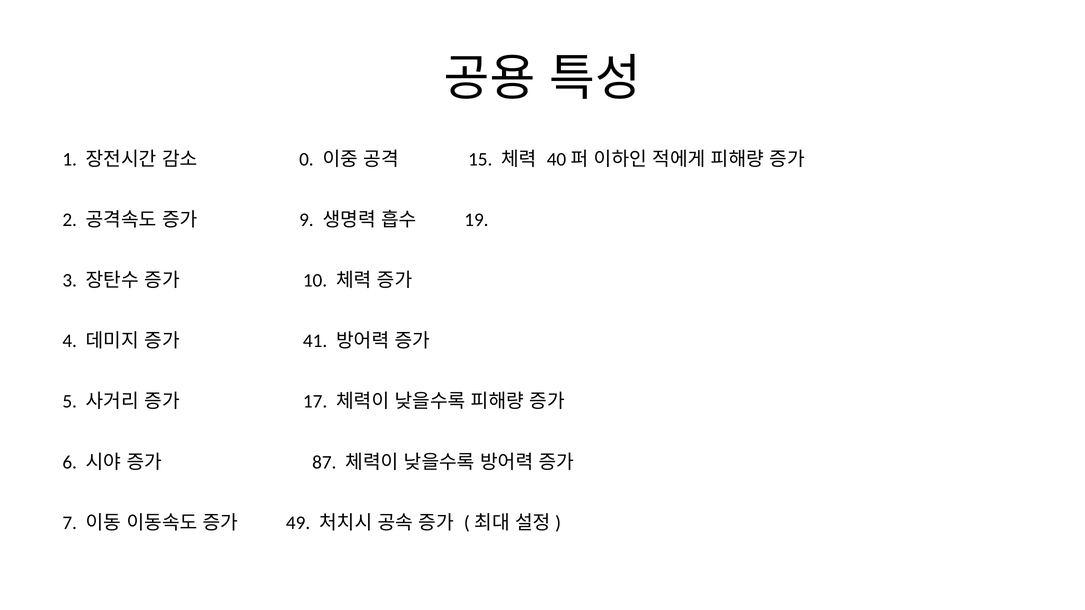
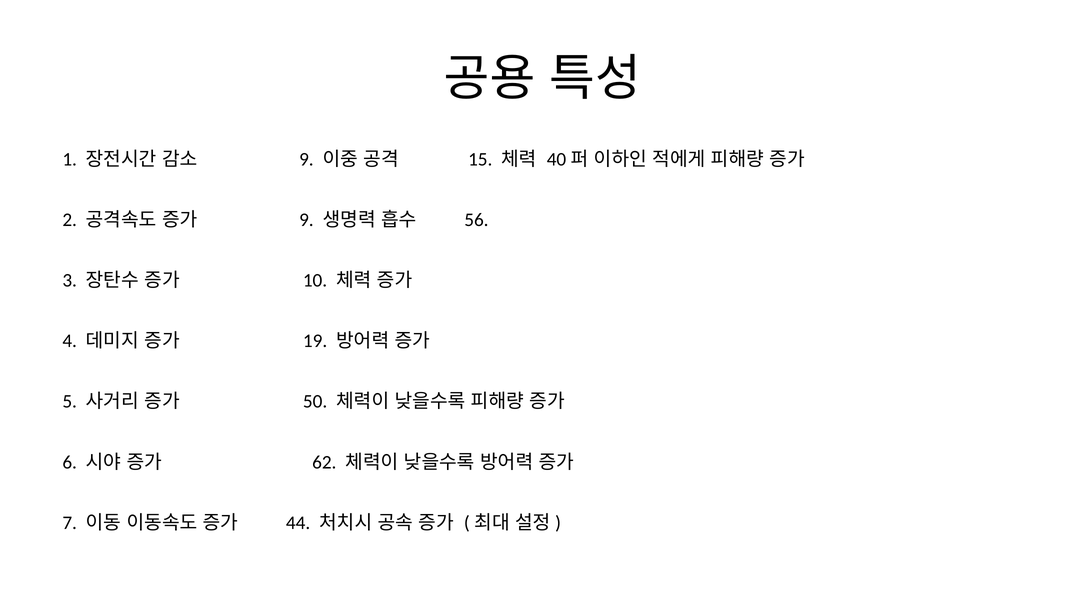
0 at (306, 159): 0 -> 9
19: 19 -> 56
41: 41 -> 19
17: 17 -> 50
87: 87 -> 62
49: 49 -> 44
